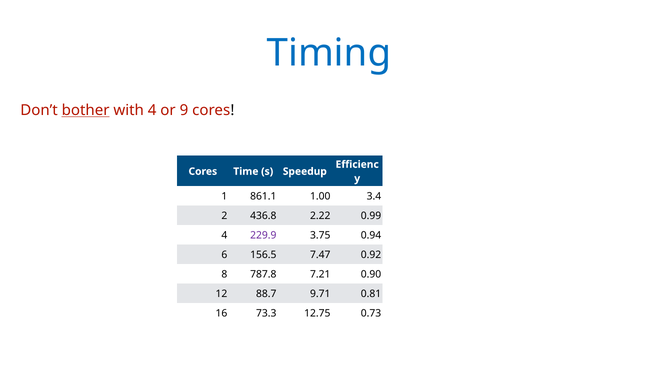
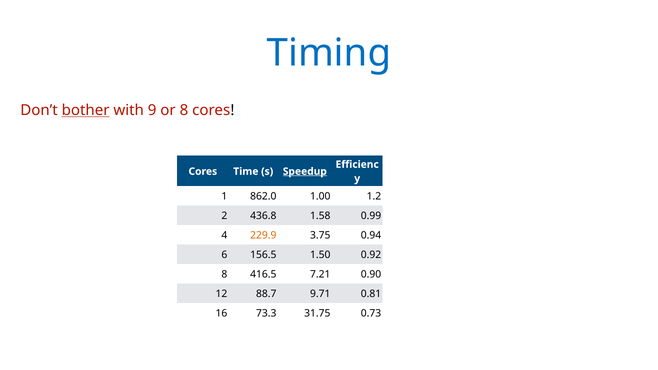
with 4: 4 -> 9
or 9: 9 -> 8
Speedup underline: none -> present
861.1: 861.1 -> 862.0
3.4: 3.4 -> 1.2
2.22: 2.22 -> 1.58
229.9 colour: purple -> orange
7.47: 7.47 -> 1.50
787.8: 787.8 -> 416.5
12.75: 12.75 -> 31.75
